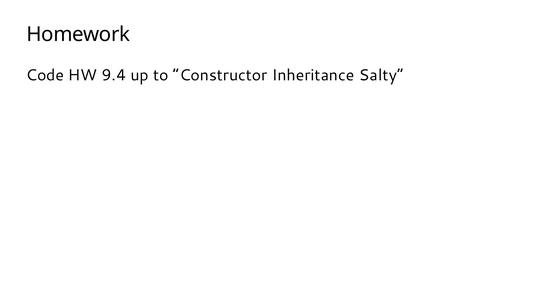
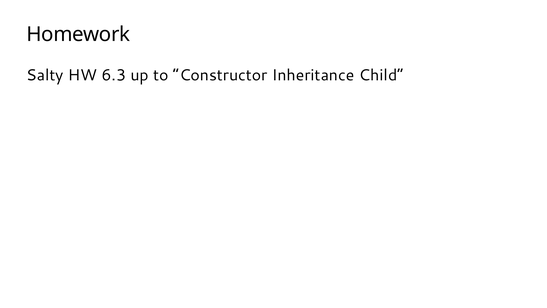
Code: Code -> Salty
9.4: 9.4 -> 6.3
Salty: Salty -> Child
